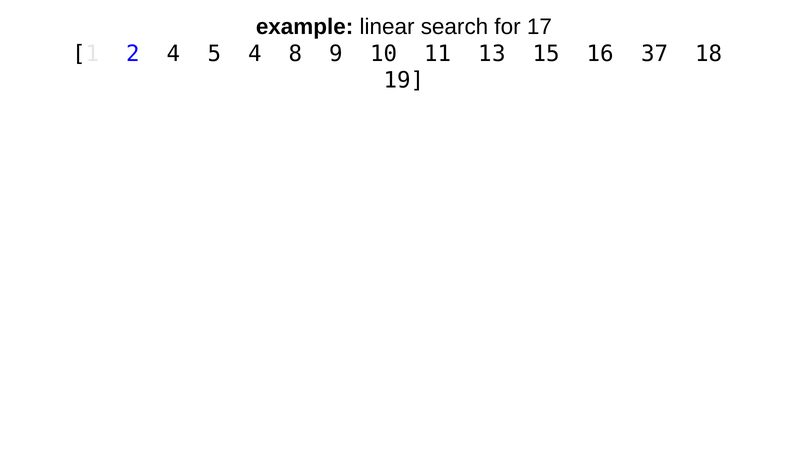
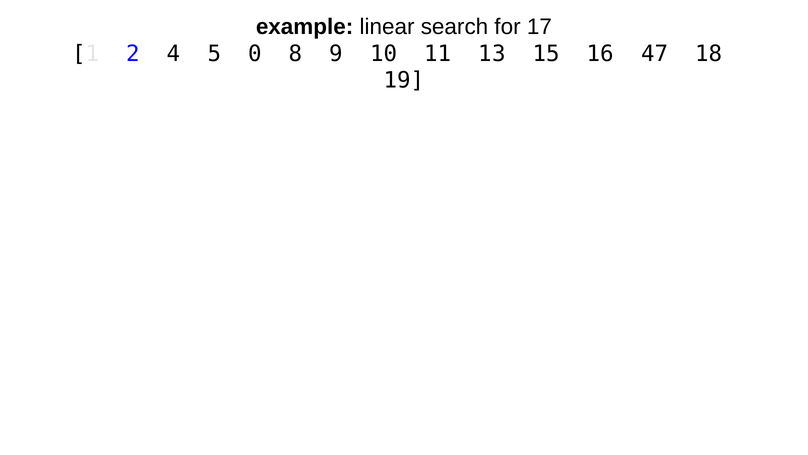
5 4: 4 -> 0
37: 37 -> 47
